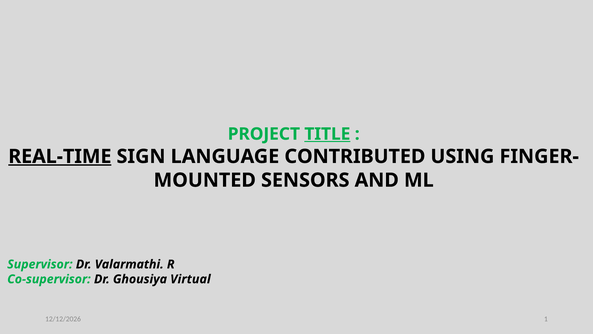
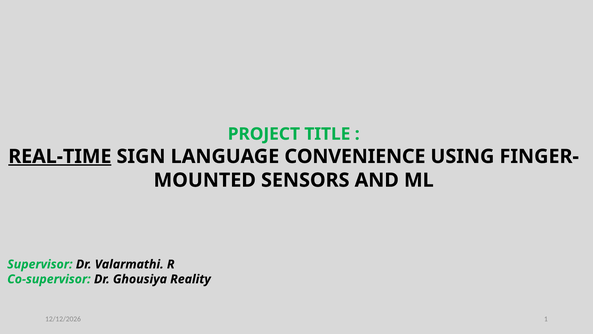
TITLE underline: present -> none
CONTRIBUTED: CONTRIBUTED -> CONVENIENCE
Virtual: Virtual -> Reality
